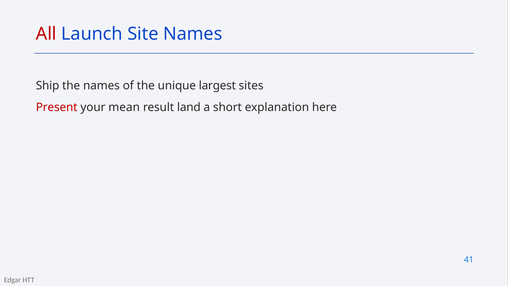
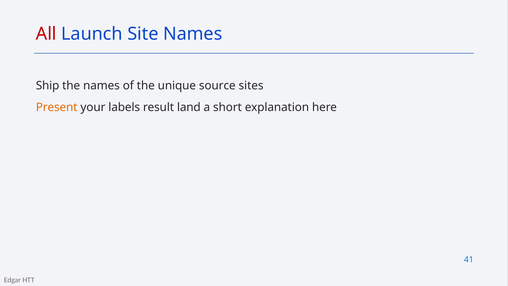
largest: largest -> source
Present colour: red -> orange
mean: mean -> labels
